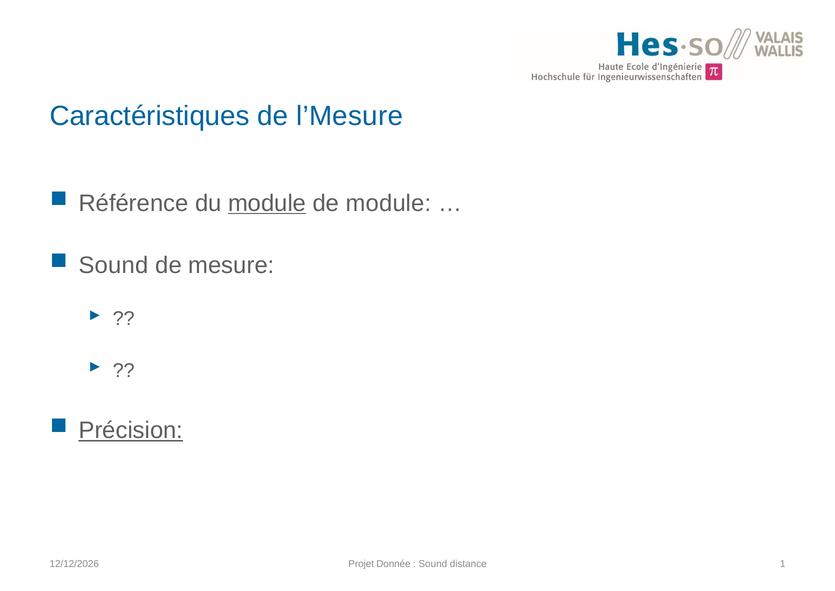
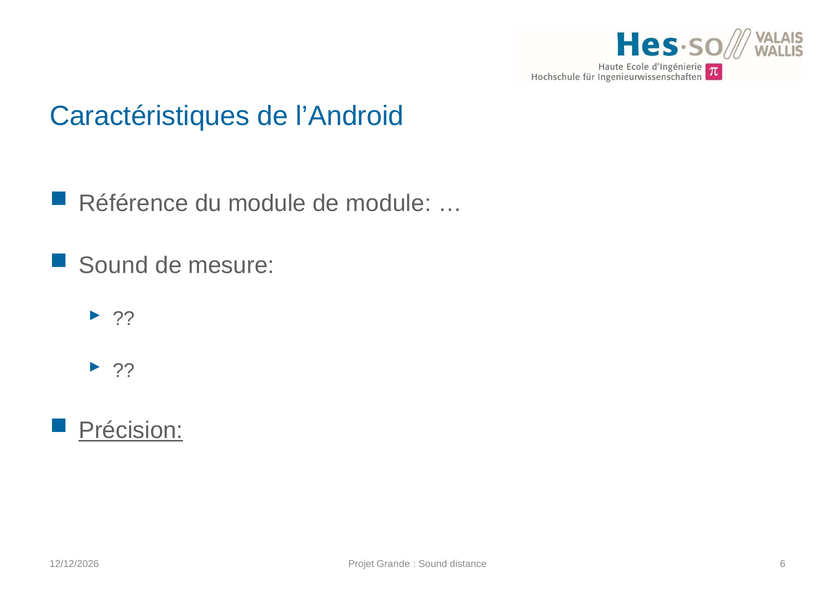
l’Mesure: l’Mesure -> l’Android
module at (267, 203) underline: present -> none
Donnée: Donnée -> Grande
1: 1 -> 6
